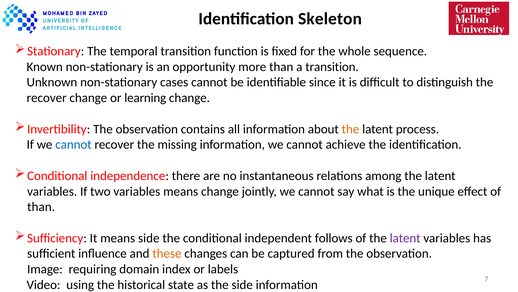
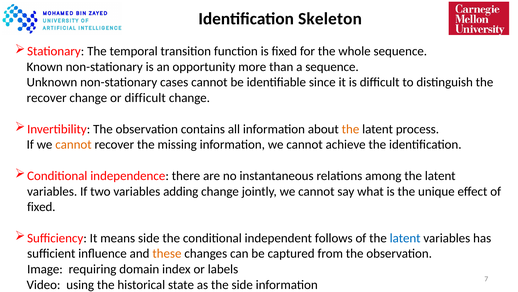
a transition: transition -> sequence
or learning: learning -> difficult
cannot at (73, 144) colour: blue -> orange
variables means: means -> adding
than at (41, 207): than -> fixed
latent at (405, 238) colour: purple -> blue
